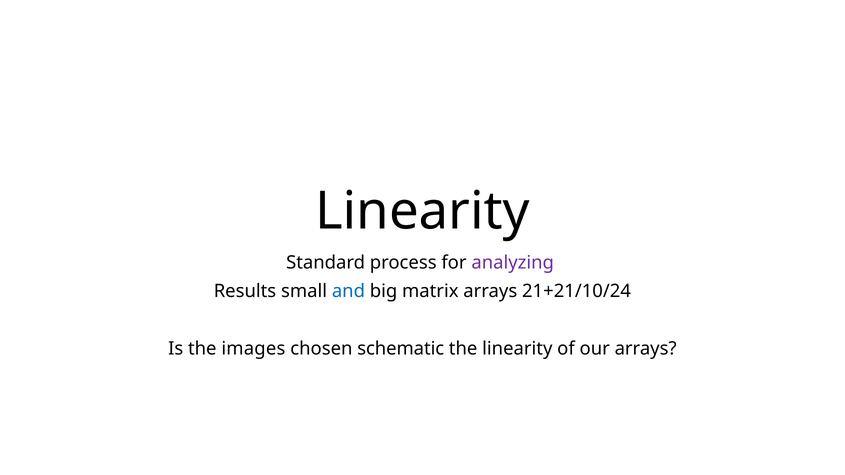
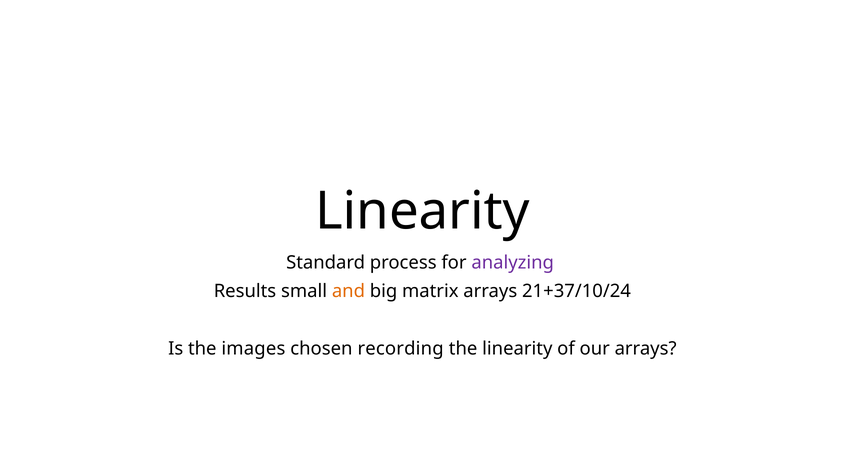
and colour: blue -> orange
21+21/10/24: 21+21/10/24 -> 21+37/10/24
schematic: schematic -> recording
